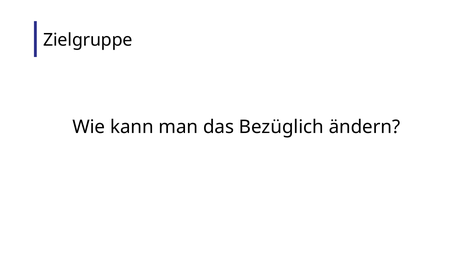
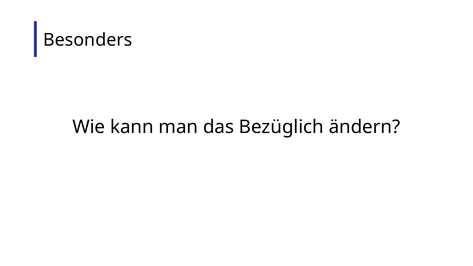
Zielgruppe: Zielgruppe -> Besonders
